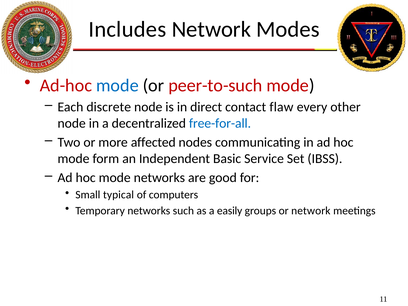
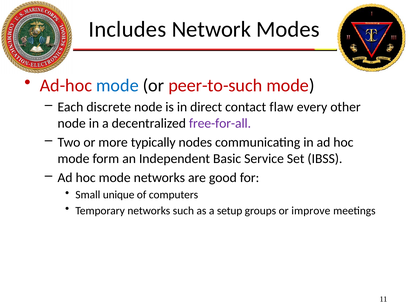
free-for-all colour: blue -> purple
affected: affected -> typically
typical: typical -> unique
easily: easily -> setup
or network: network -> improve
